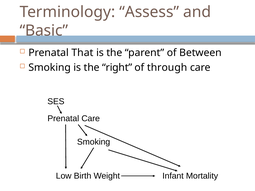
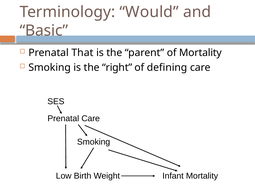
Assess: Assess -> Would
of Between: Between -> Mortality
through: through -> defining
